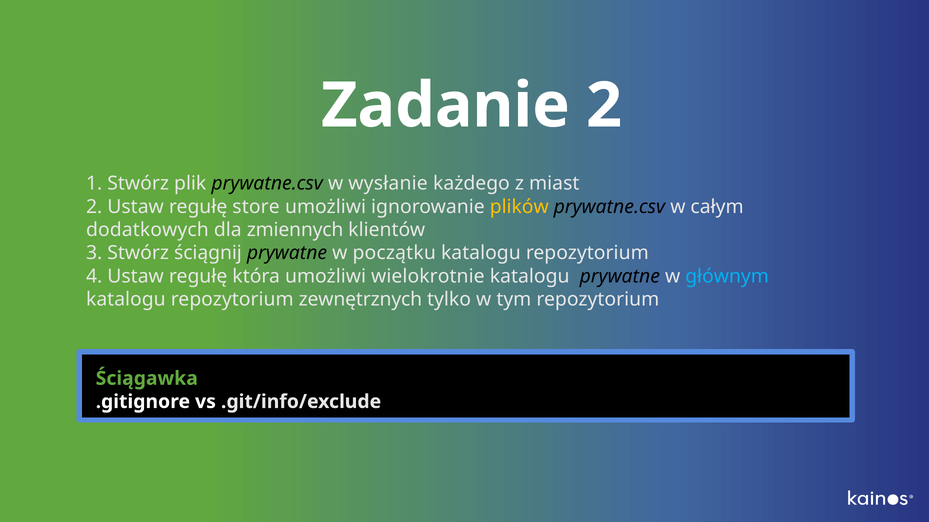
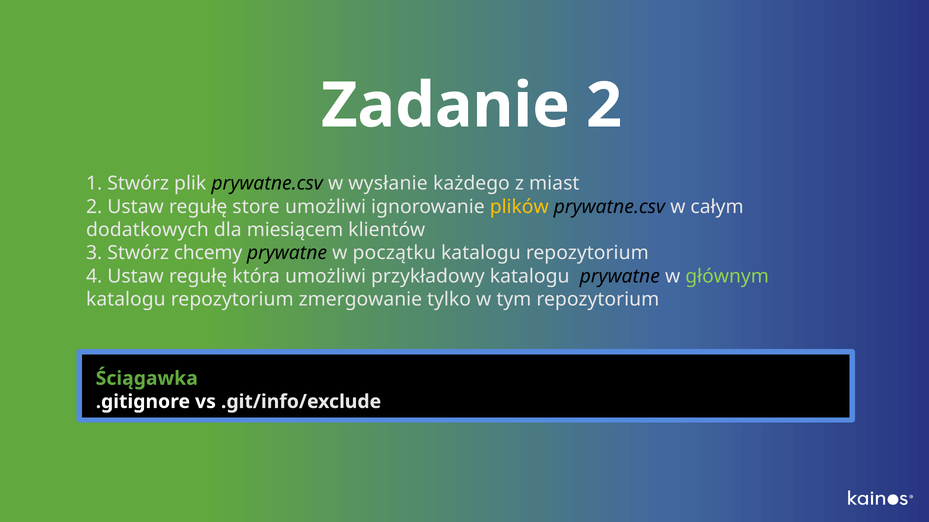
zmiennych: zmiennych -> miesiącem
ściągnij: ściągnij -> chcemy
wielokrotnie: wielokrotnie -> przykładowy
głównym colour: light blue -> light green
zewnętrznych: zewnętrznych -> zmergowanie
